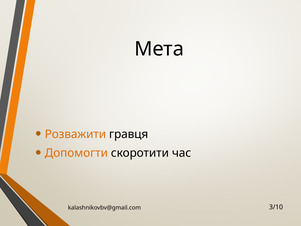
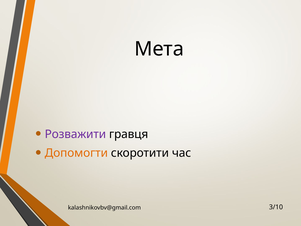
Розважити colour: orange -> purple
